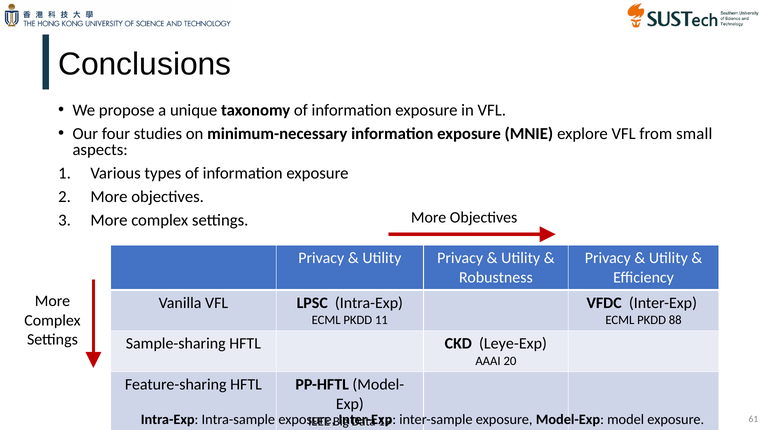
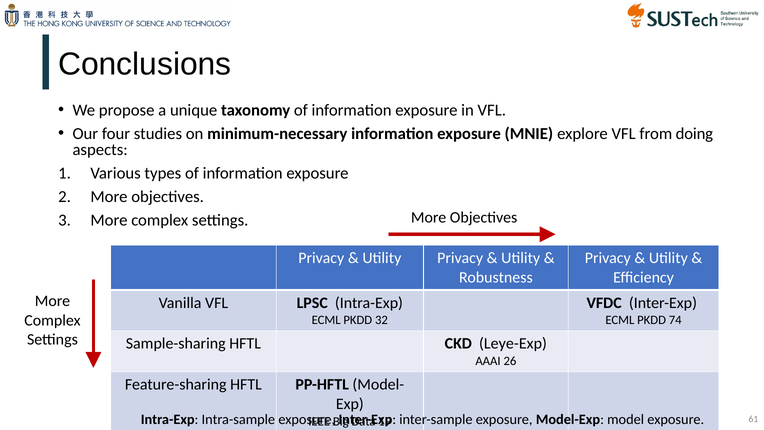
small: small -> doing
11: 11 -> 32
88: 88 -> 74
20: 20 -> 26
